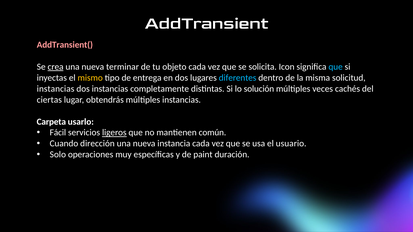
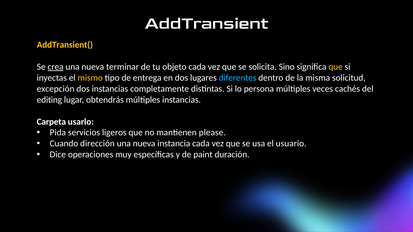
AddTransient( colour: pink -> yellow
Icon: Icon -> Sino
que at (336, 67) colour: light blue -> yellow
instancias at (56, 89): instancias -> excepción
solución: solución -> persona
ciertas: ciertas -> editing
Fácil: Fácil -> Pida
ligeros underline: present -> none
común: común -> please
Solo: Solo -> Dice
